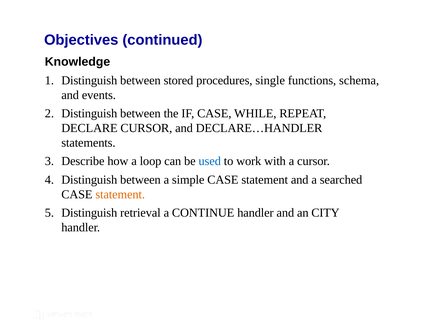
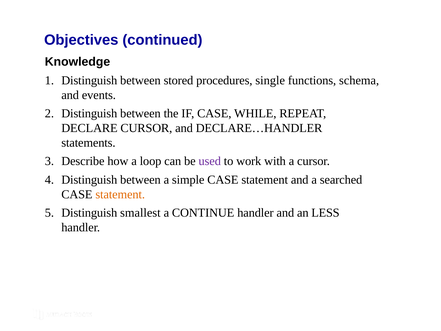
used colour: blue -> purple
retrieval: retrieval -> smallest
CITY: CITY -> LESS
